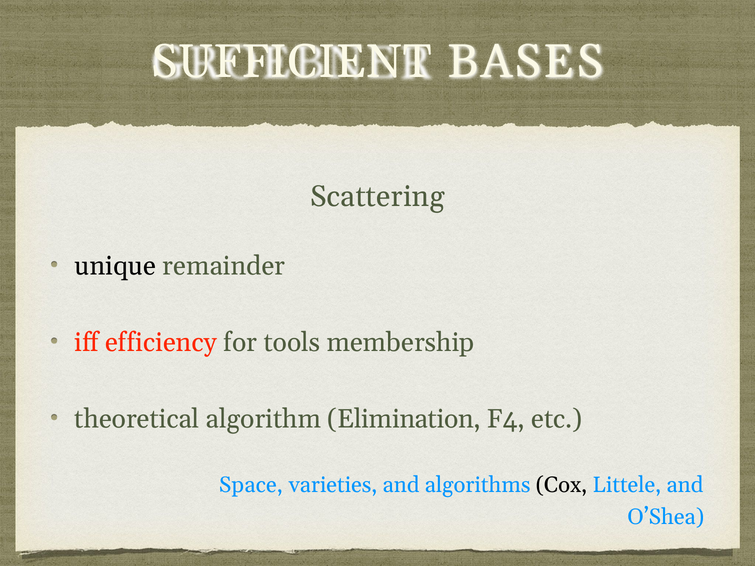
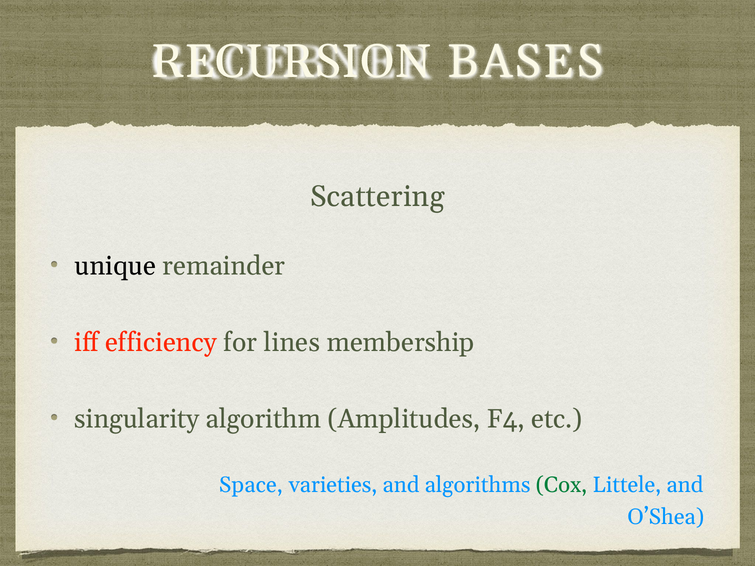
SUFFICIENT: SUFFICIENT -> RECURSION
tools: tools -> lines
theoretical: theoretical -> singularity
Elimination: Elimination -> Amplitudes
Cox colour: black -> green
